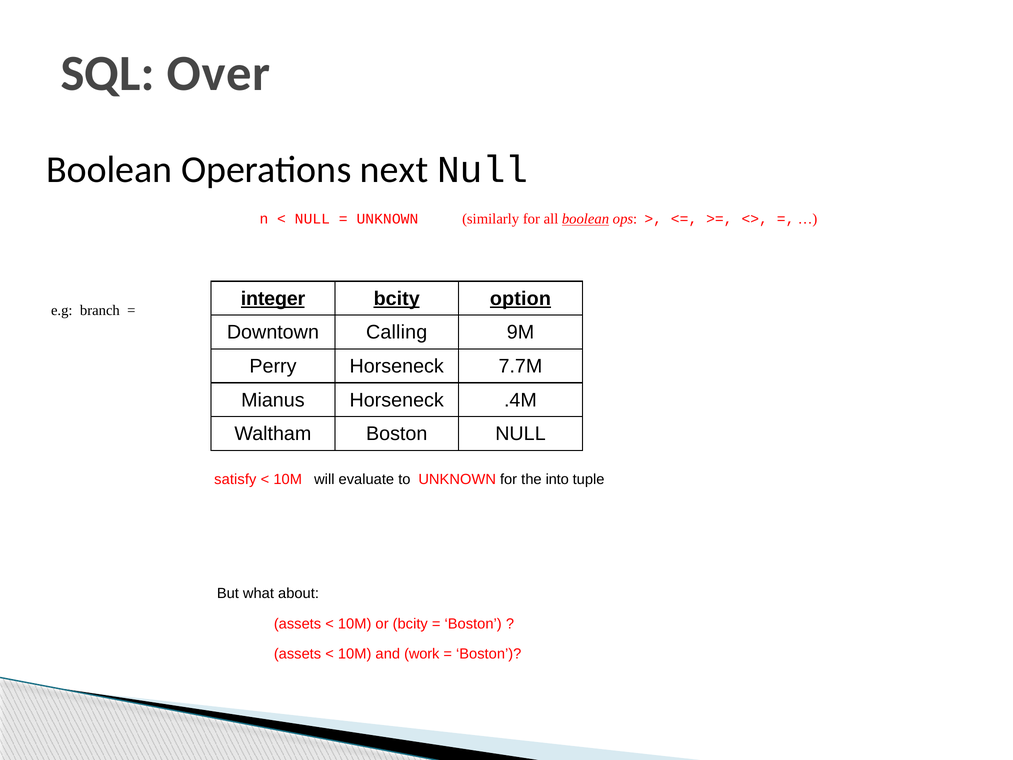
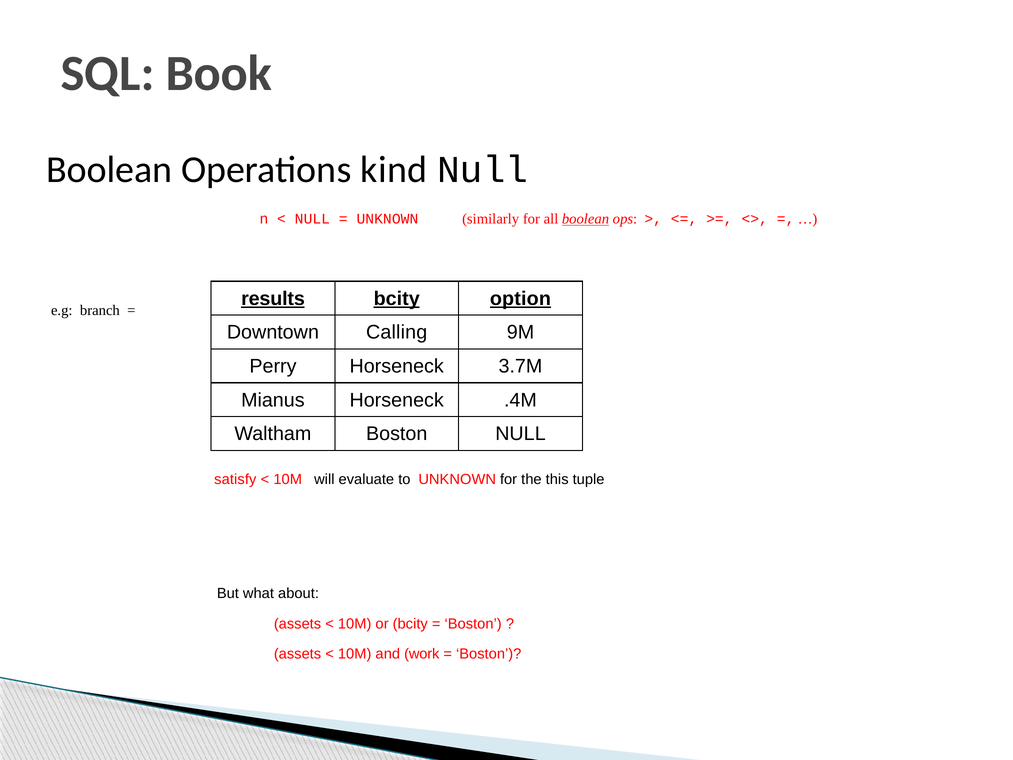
Over: Over -> Book
next: next -> kind
integer: integer -> results
7.7M: 7.7M -> 3.7M
into: into -> this
